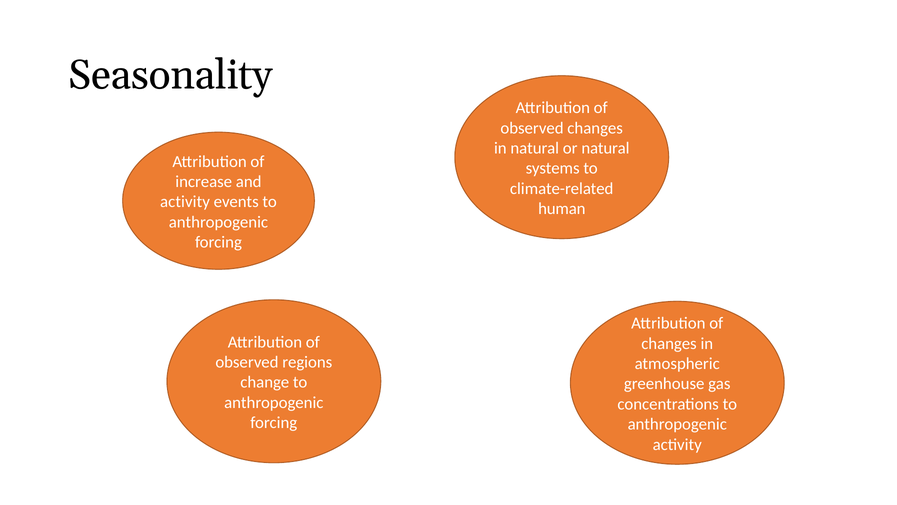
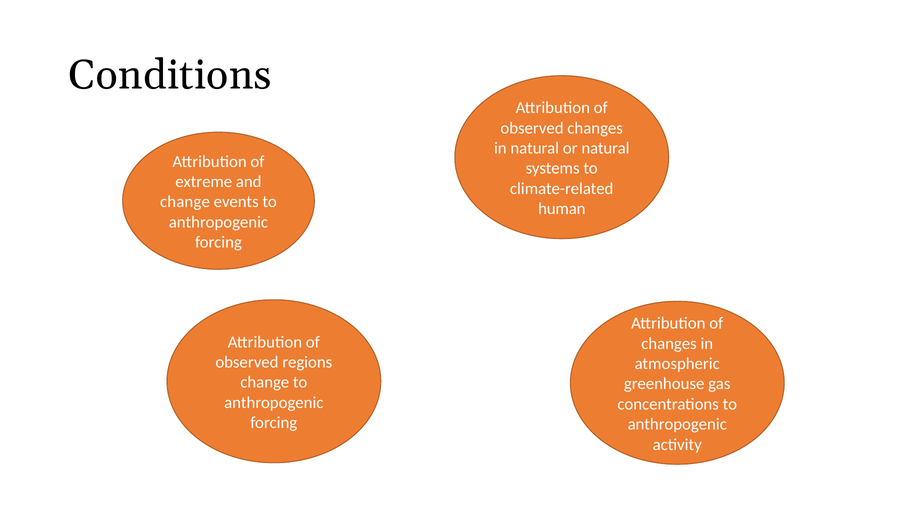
Seasonality: Seasonality -> Conditions
increase: increase -> extreme
activity at (185, 202): activity -> change
